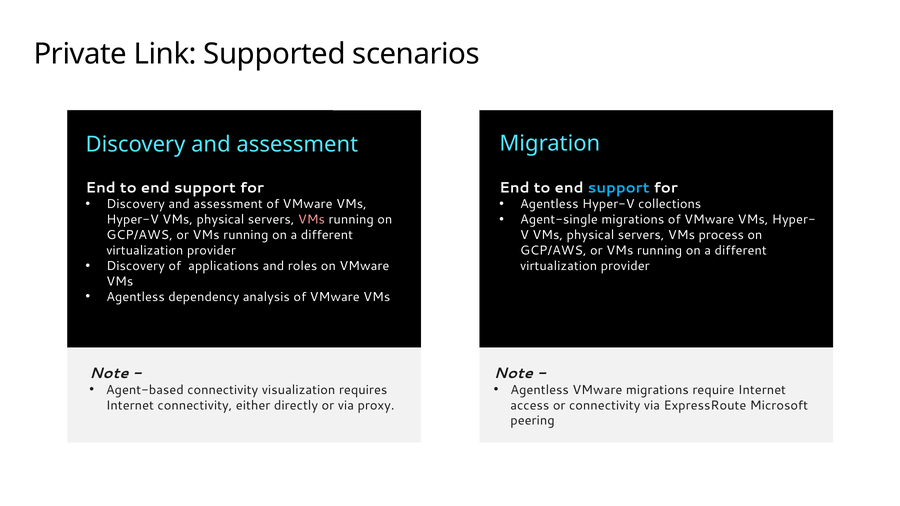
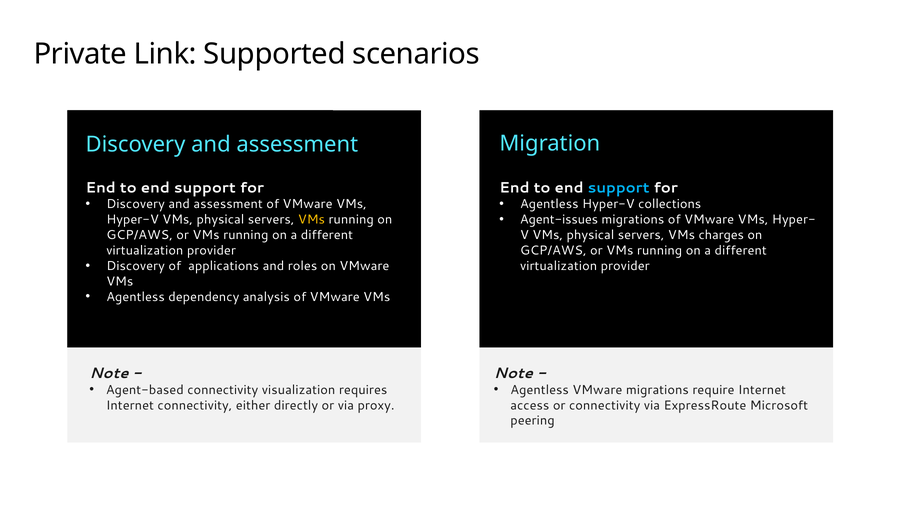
Agent-single: Agent-single -> Agent-issues
VMs at (311, 220) colour: pink -> yellow
process: process -> charges
